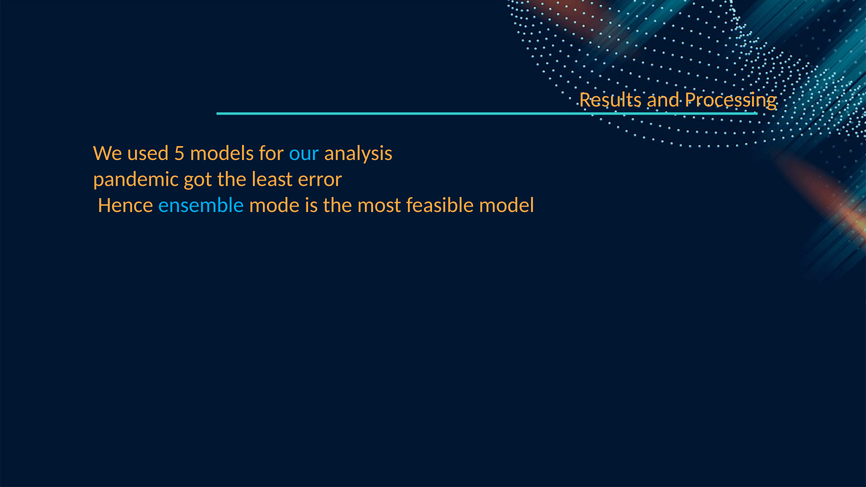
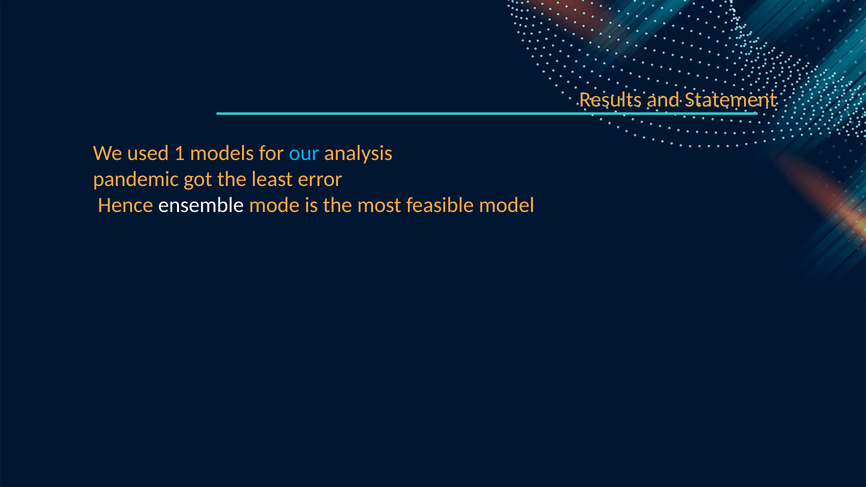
Processing: Processing -> Statement
5: 5 -> 1
ensemble colour: light blue -> white
